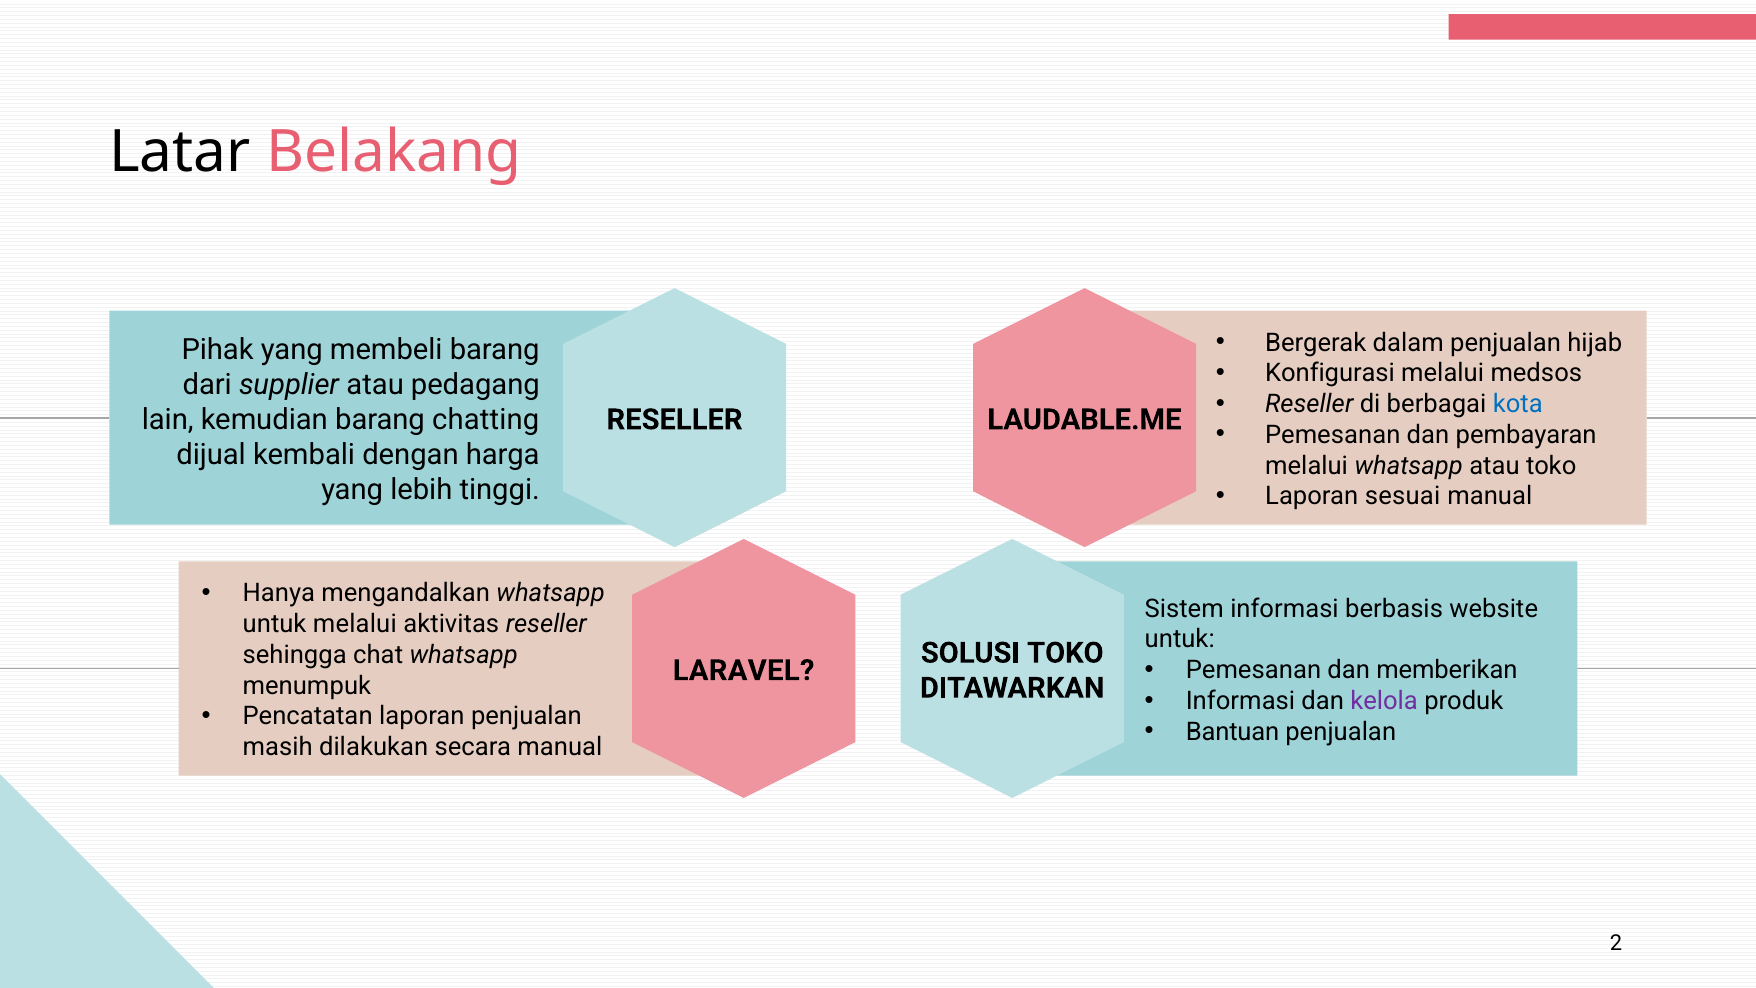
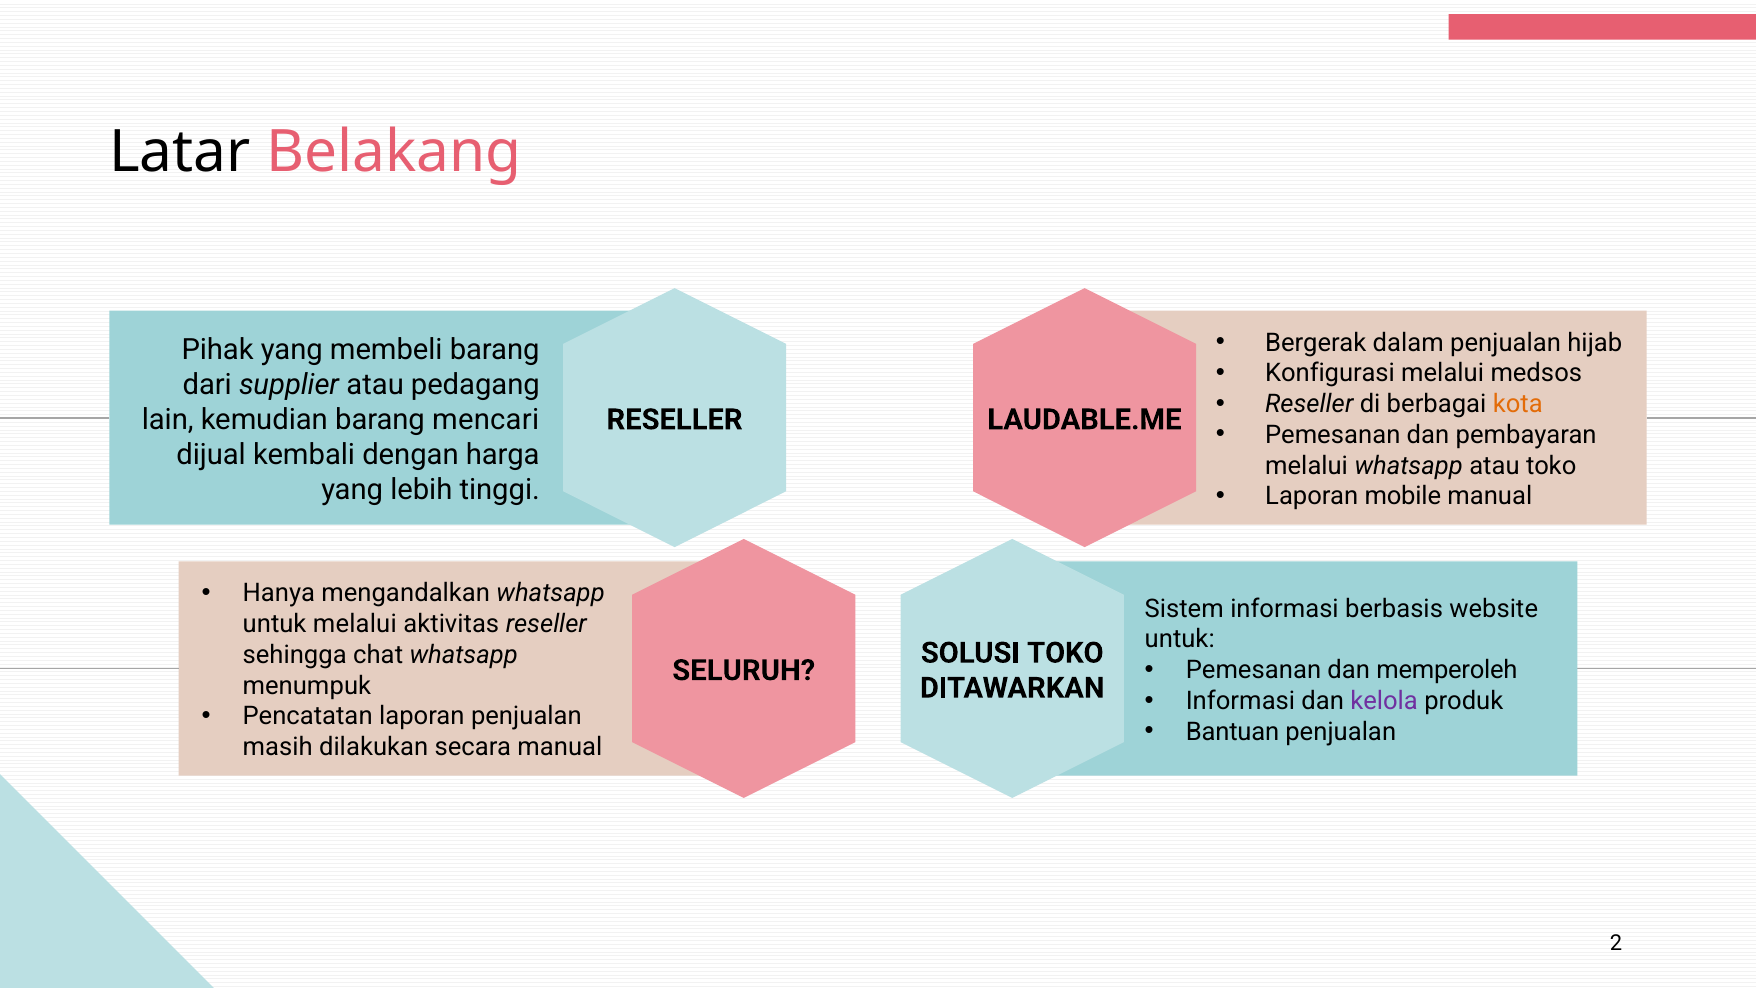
kota colour: blue -> orange
chatting: chatting -> mencari
sesuai: sesuai -> mobile
memberikan: memberikan -> memperoleh
LARAVEL: LARAVEL -> SELURUH
